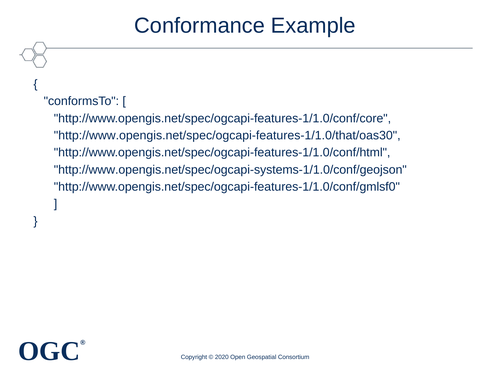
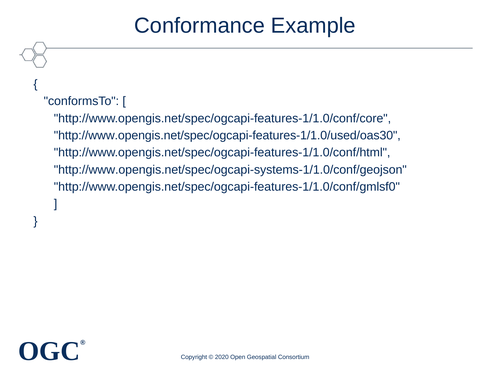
http://www.opengis.net/spec/ogcapi-features-1/1.0/that/oas30: http://www.opengis.net/spec/ogcapi-features-1/1.0/that/oas30 -> http://www.opengis.net/spec/ogcapi-features-1/1.0/used/oas30
